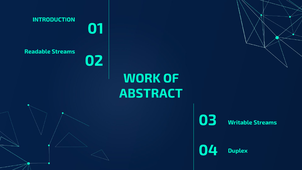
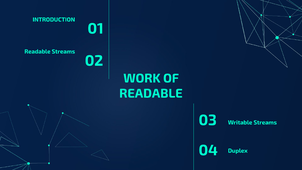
ABSTRACT at (151, 93): ABSTRACT -> READABLE
